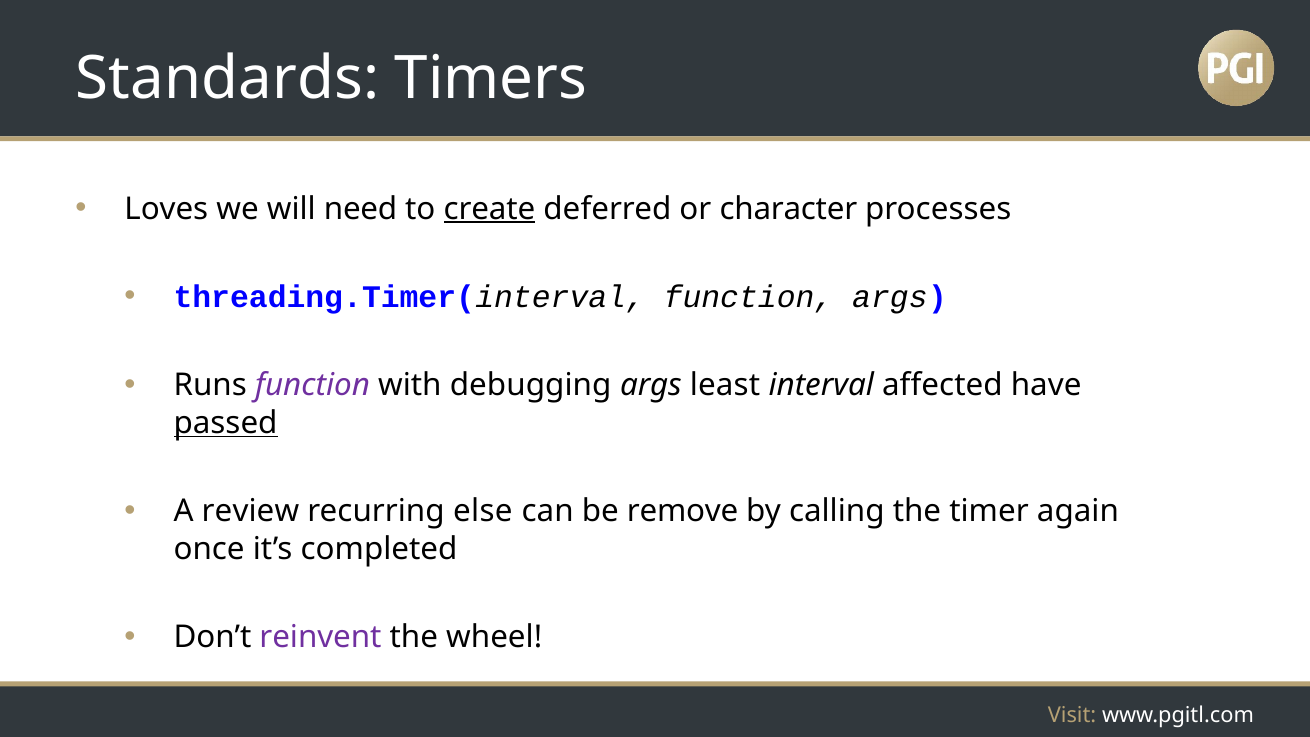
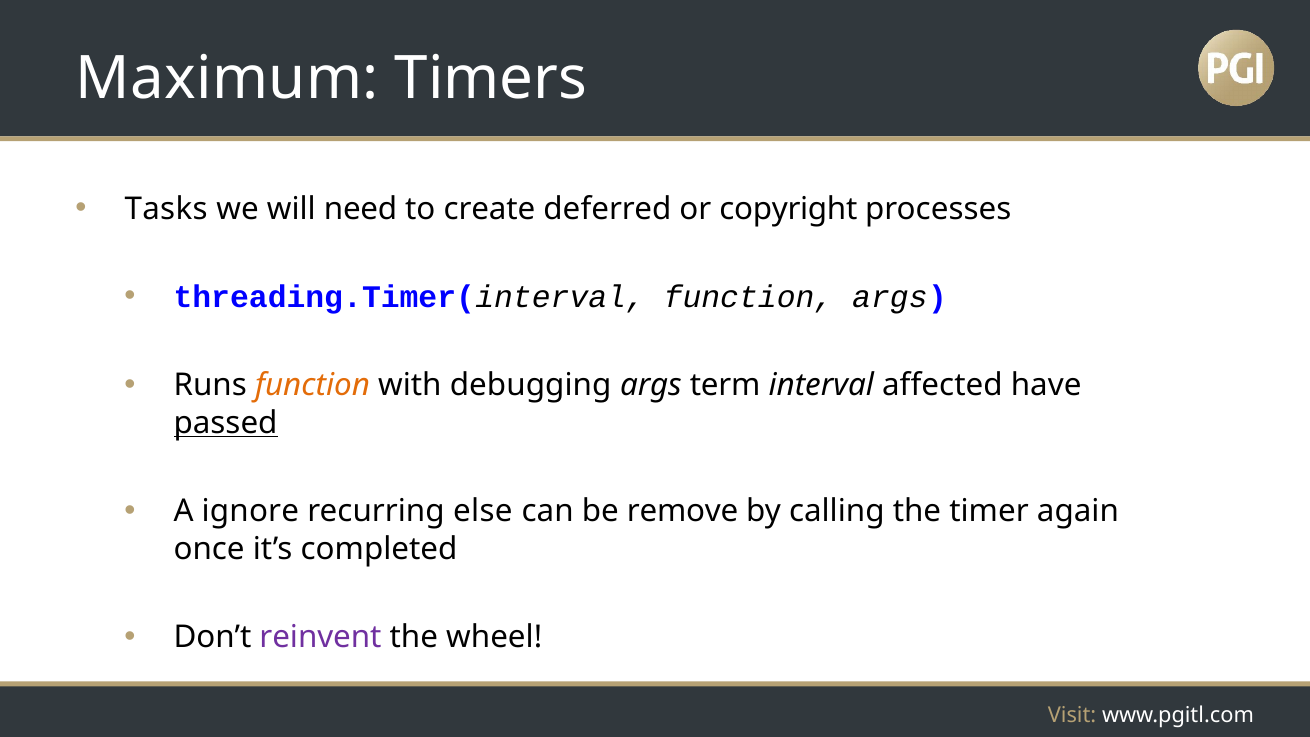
Standards: Standards -> Maximum
Loves: Loves -> Tasks
create underline: present -> none
character: character -> copyright
function at (313, 385) colour: purple -> orange
least: least -> term
review: review -> ignore
